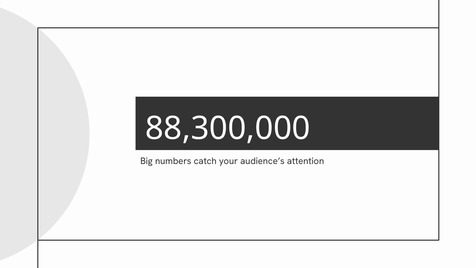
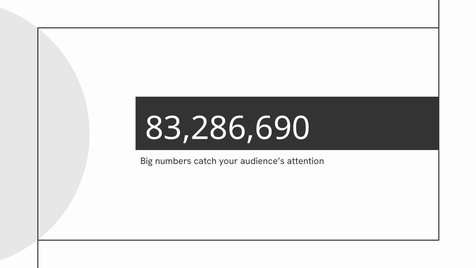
88,300,000: 88,300,000 -> 83,286,690
